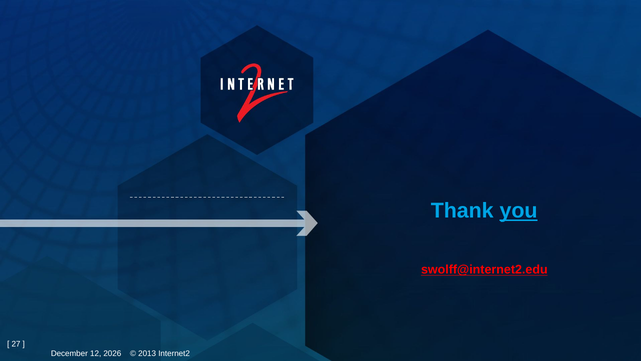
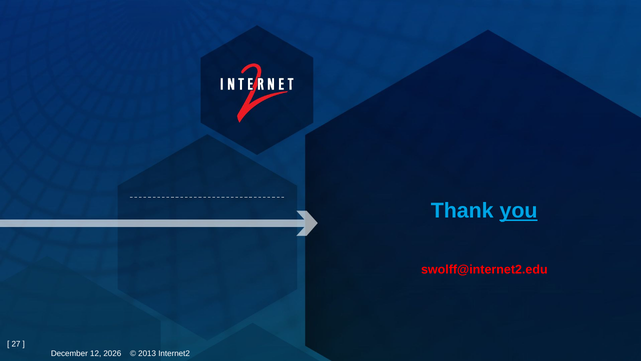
swolff@internet2.edu underline: present -> none
